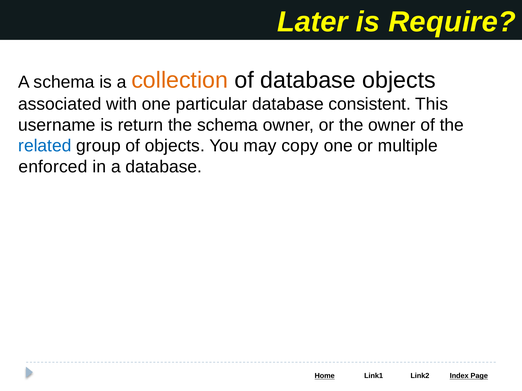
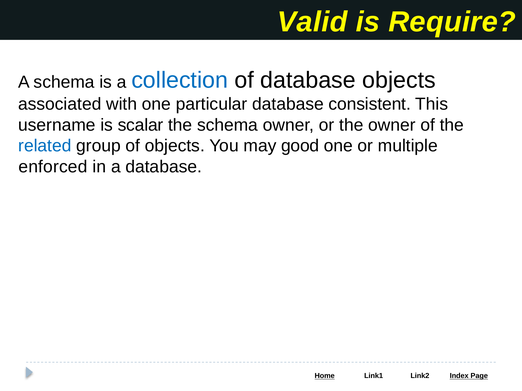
Later: Later -> Valid
collection colour: orange -> blue
return: return -> scalar
copy: copy -> good
